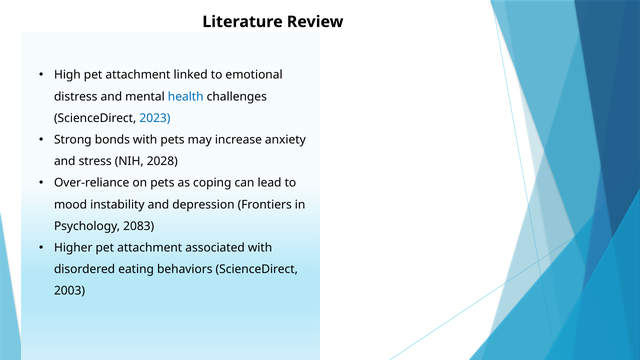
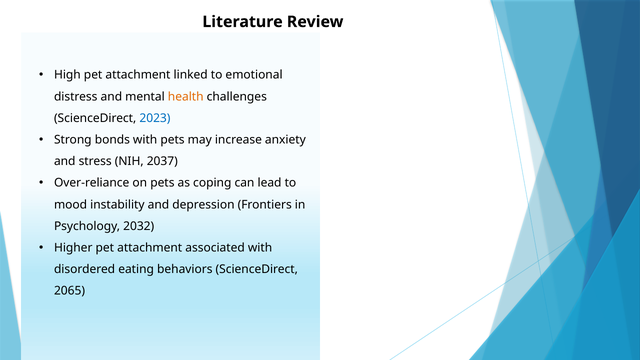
health colour: blue -> orange
2028: 2028 -> 2037
2083: 2083 -> 2032
2003: 2003 -> 2065
